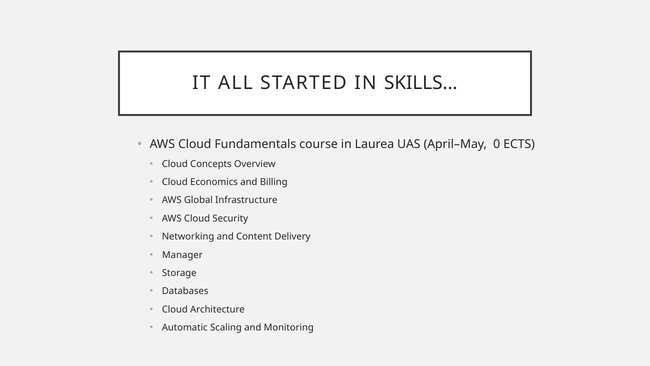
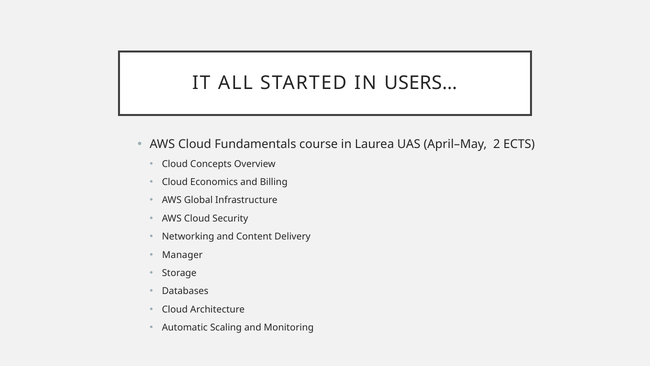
SKILLS…: SKILLS… -> USERS…
0: 0 -> 2
